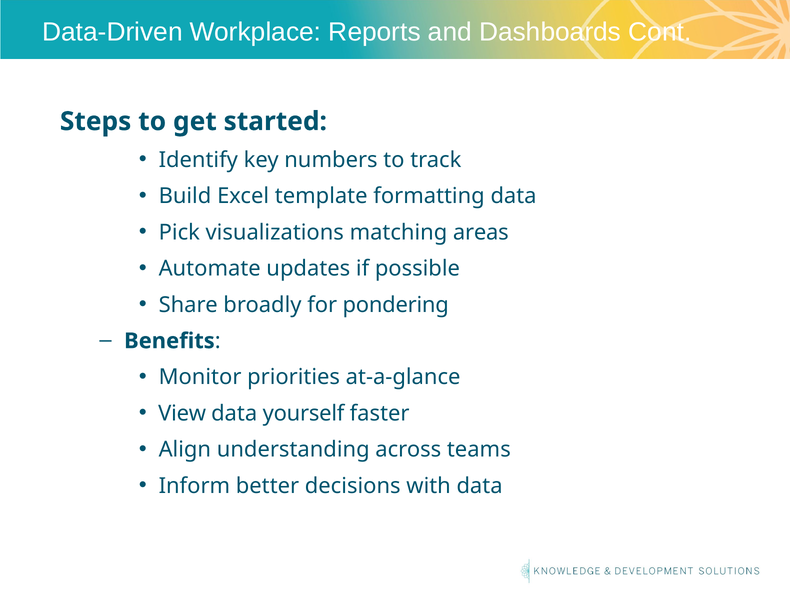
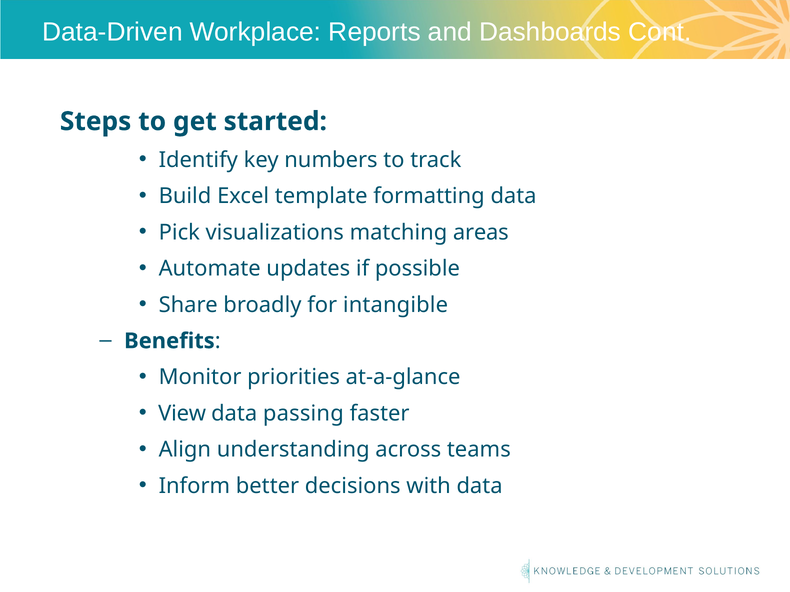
pondering: pondering -> intangible
yourself: yourself -> passing
